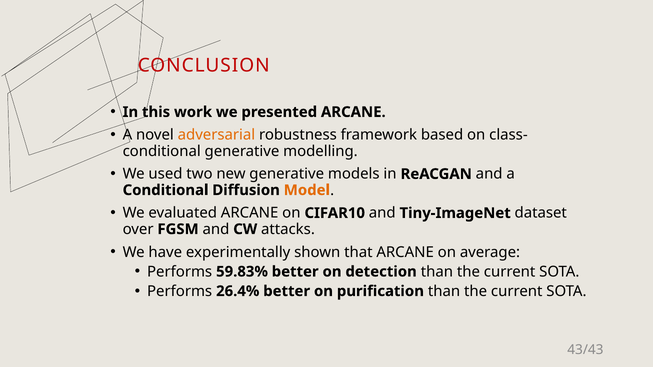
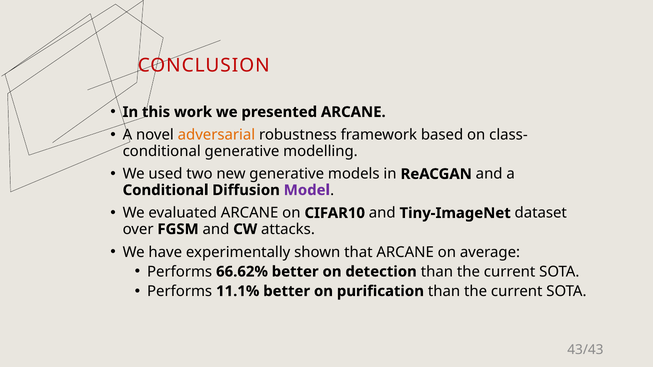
Model colour: orange -> purple
59.83%: 59.83% -> 66.62%
26.4%: 26.4% -> 11.1%
